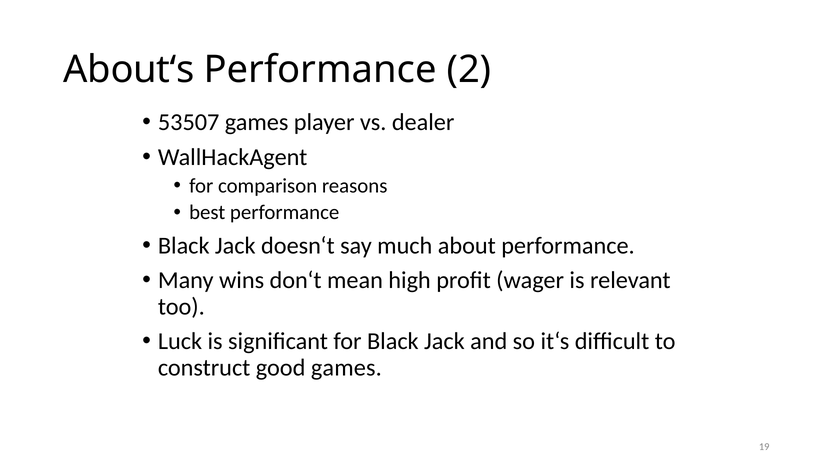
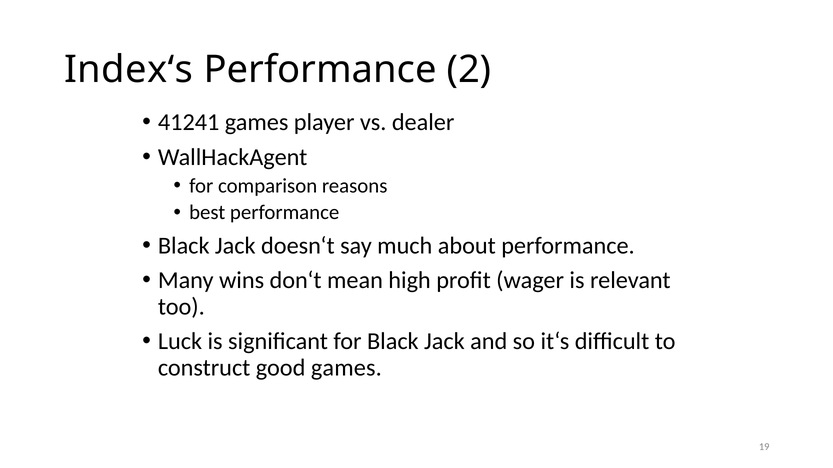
About‘s: About‘s -> Index‘s
53507: 53507 -> 41241
